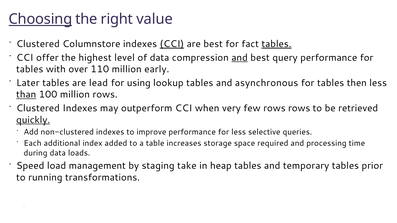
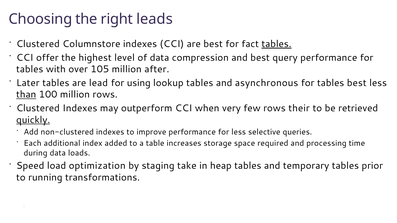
Choosing underline: present -> none
value: value -> leads
CCI at (172, 44) underline: present -> none
and at (240, 58) underline: present -> none
110: 110 -> 105
early: early -> after
tables then: then -> best
rows rows: rows -> their
management: management -> optimization
